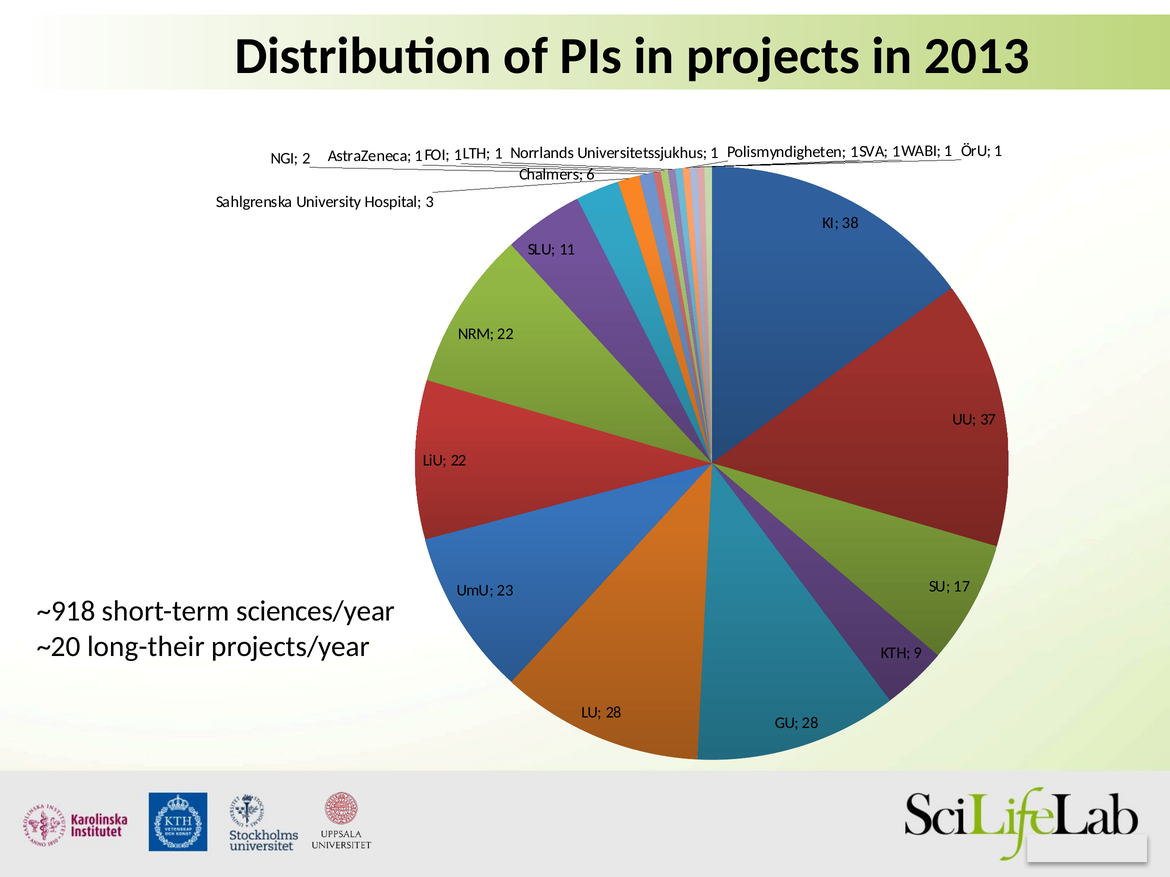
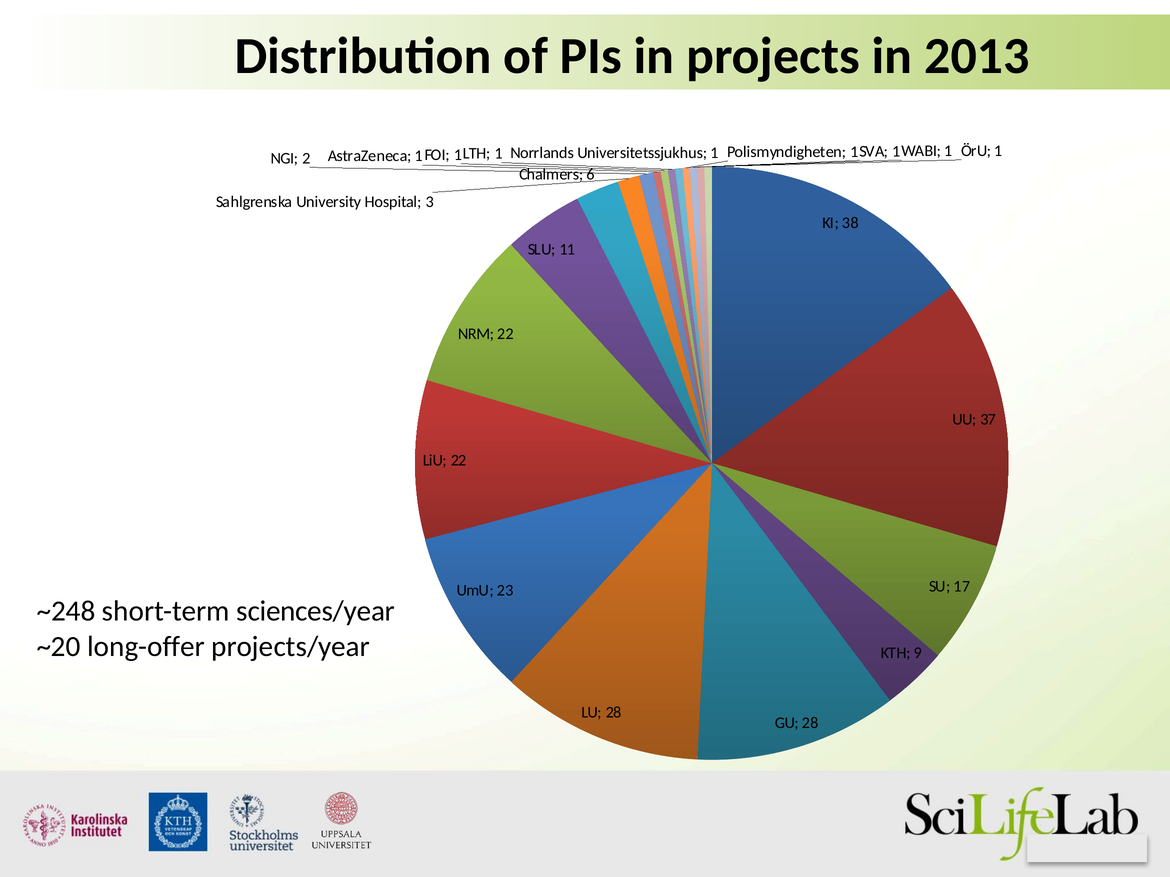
~918: ~918 -> ~248
long-their: long-their -> long-offer
